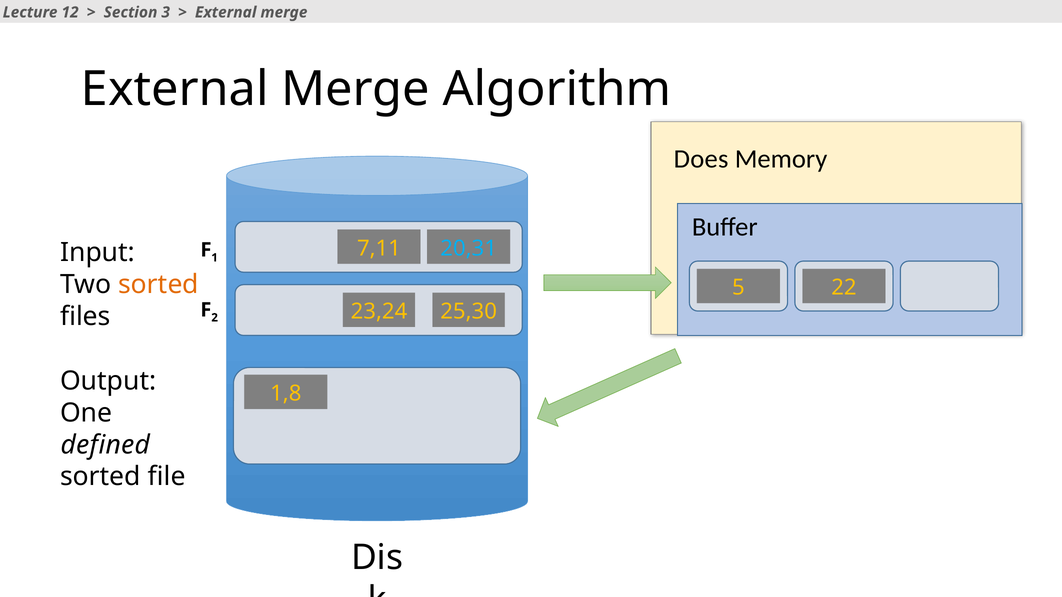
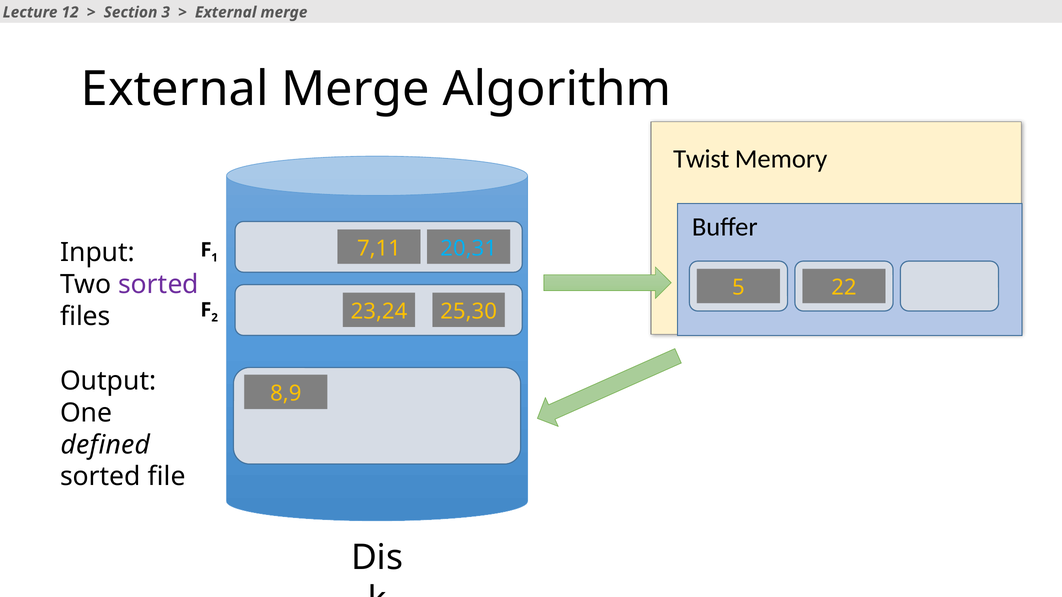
Does: Does -> Twist
sorted at (159, 285) colour: orange -> purple
1,8: 1,8 -> 8,9
